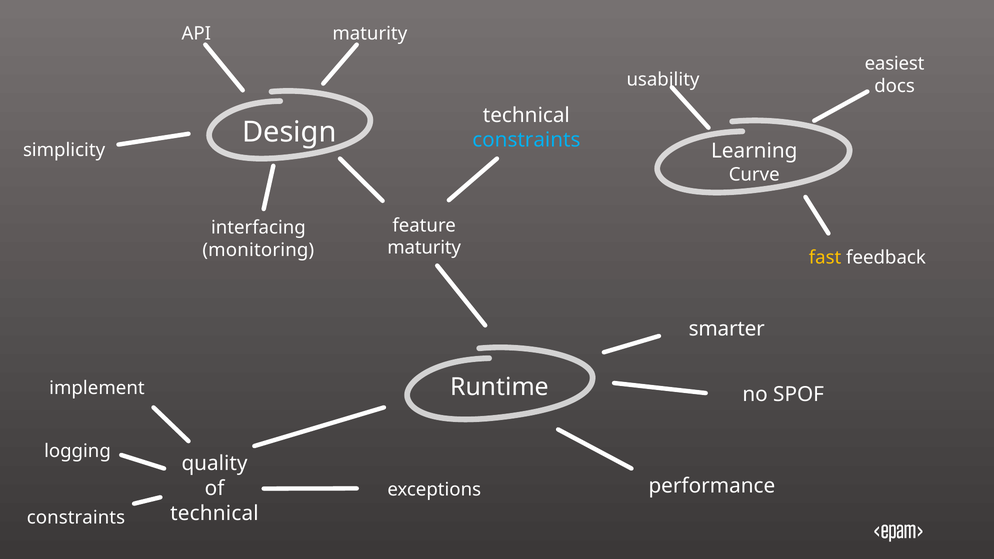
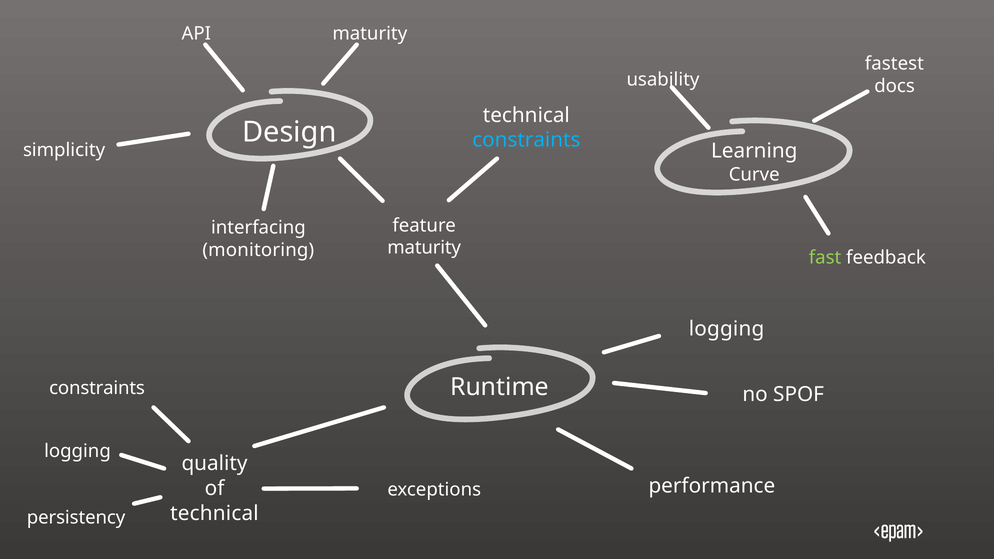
easiest: easiest -> fastest
fast colour: yellow -> light green
smarter at (727, 329): smarter -> logging
implement at (97, 388): implement -> constraints
constraints at (76, 518): constraints -> persistency
